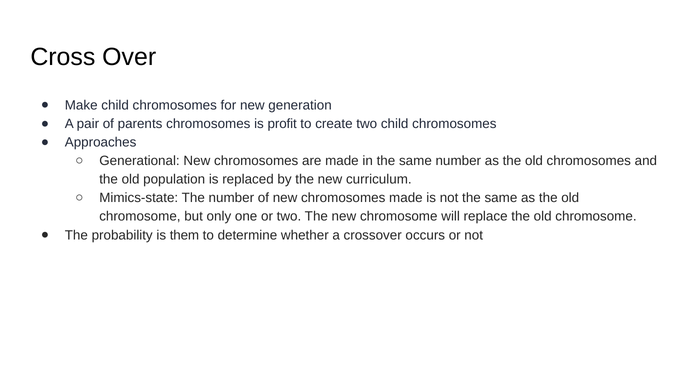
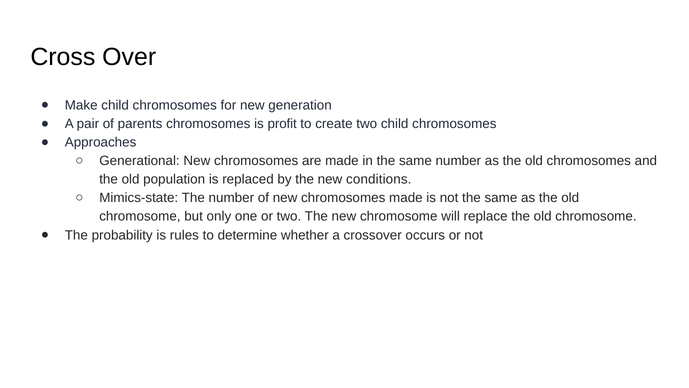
curriculum: curriculum -> conditions
them: them -> rules
